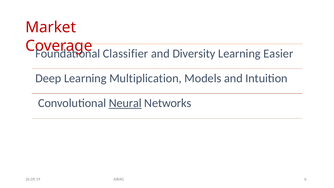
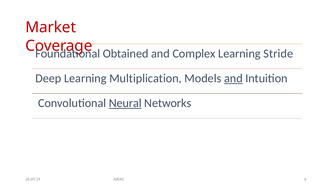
Classifier: Classifier -> Obtained
Diversity: Diversity -> Complex
Easier: Easier -> Stride
and at (233, 78) underline: none -> present
